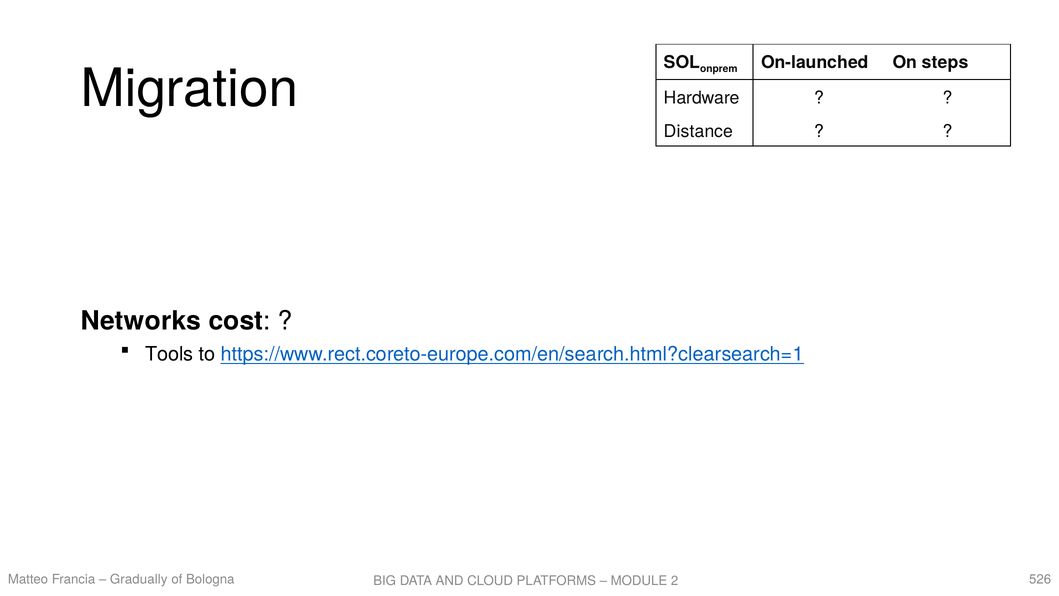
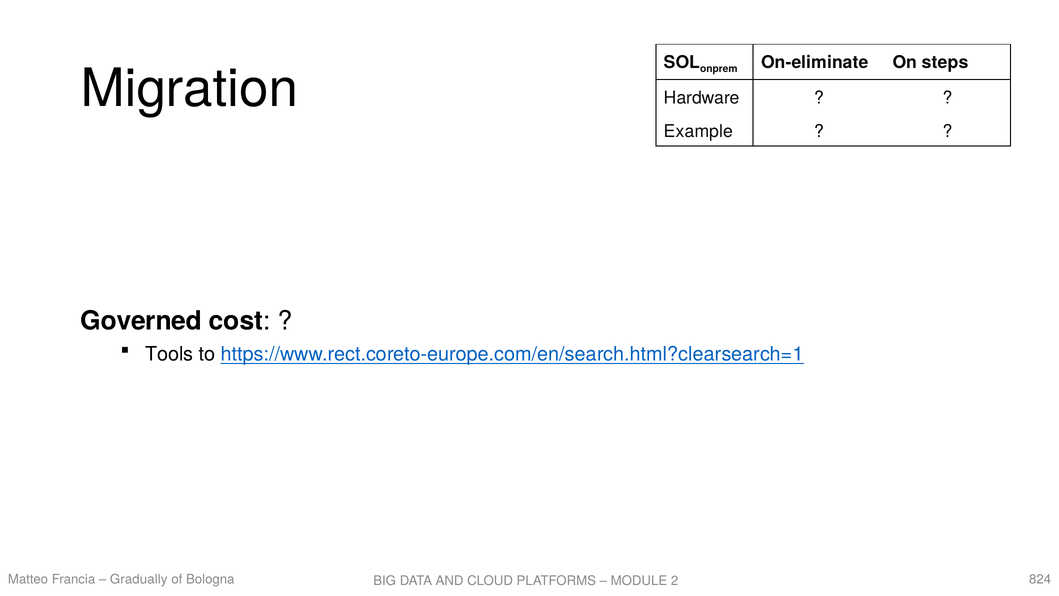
On-launched: On-launched -> On-eliminate
Distance: Distance -> Example
Networks: Networks -> Governed
526: 526 -> 824
